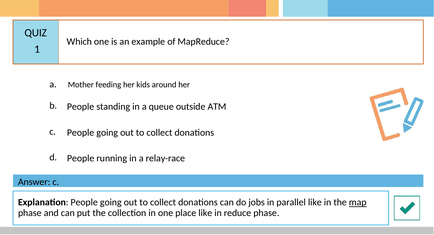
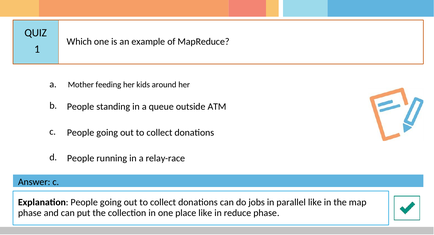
map underline: present -> none
